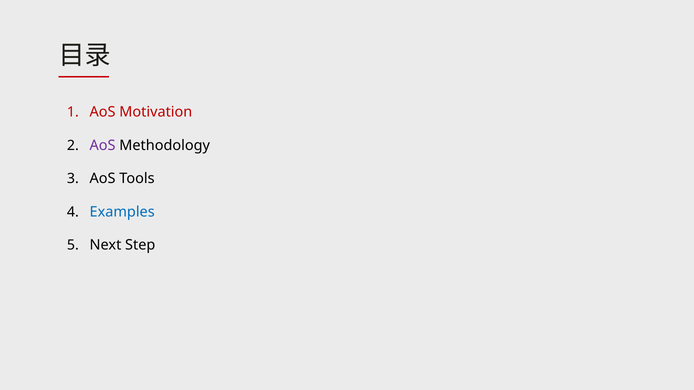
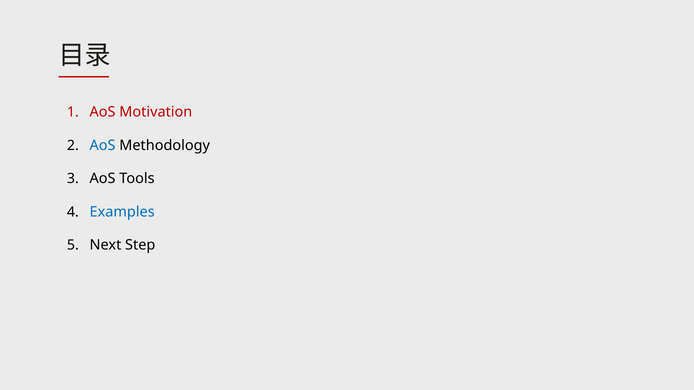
AoS at (103, 145) colour: purple -> blue
